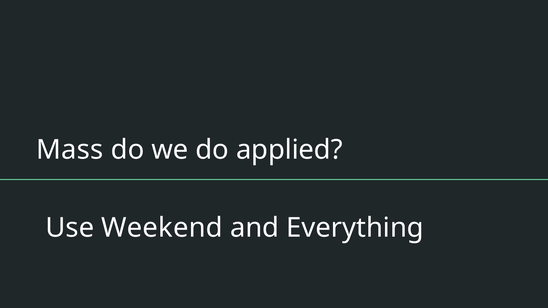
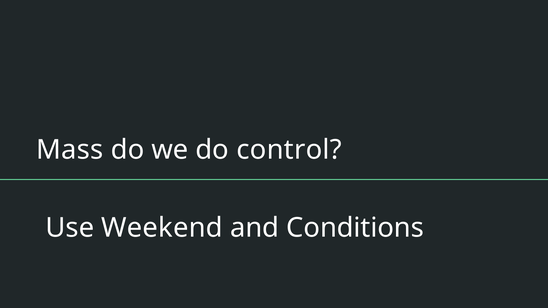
applied: applied -> control
Everything: Everything -> Conditions
